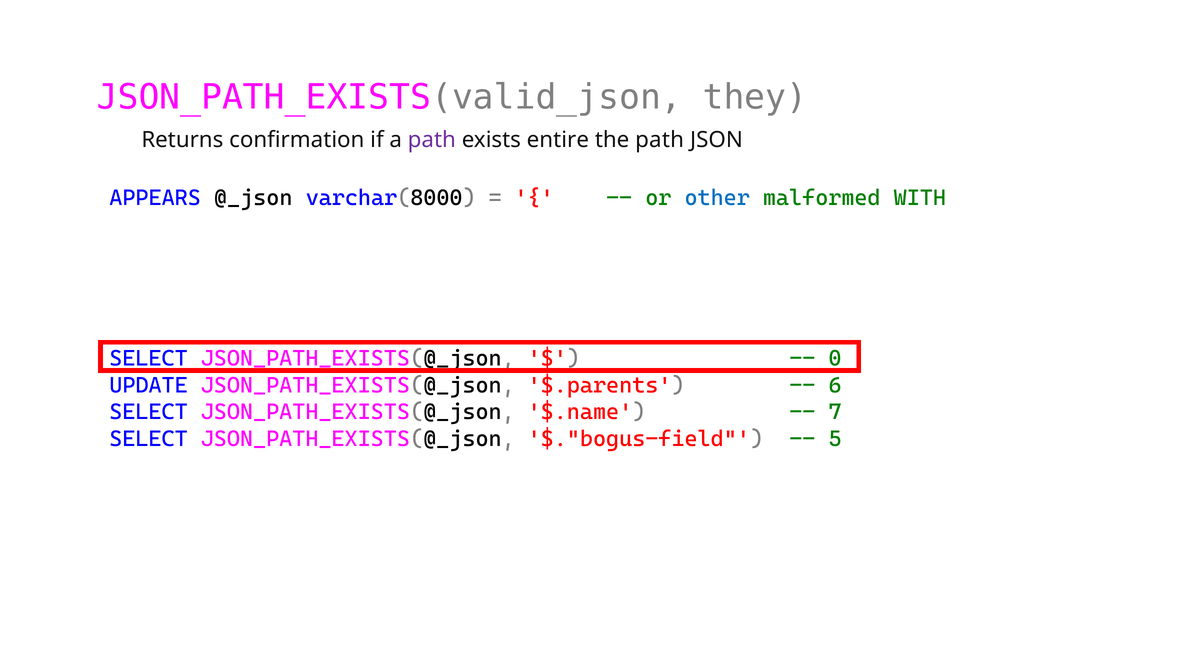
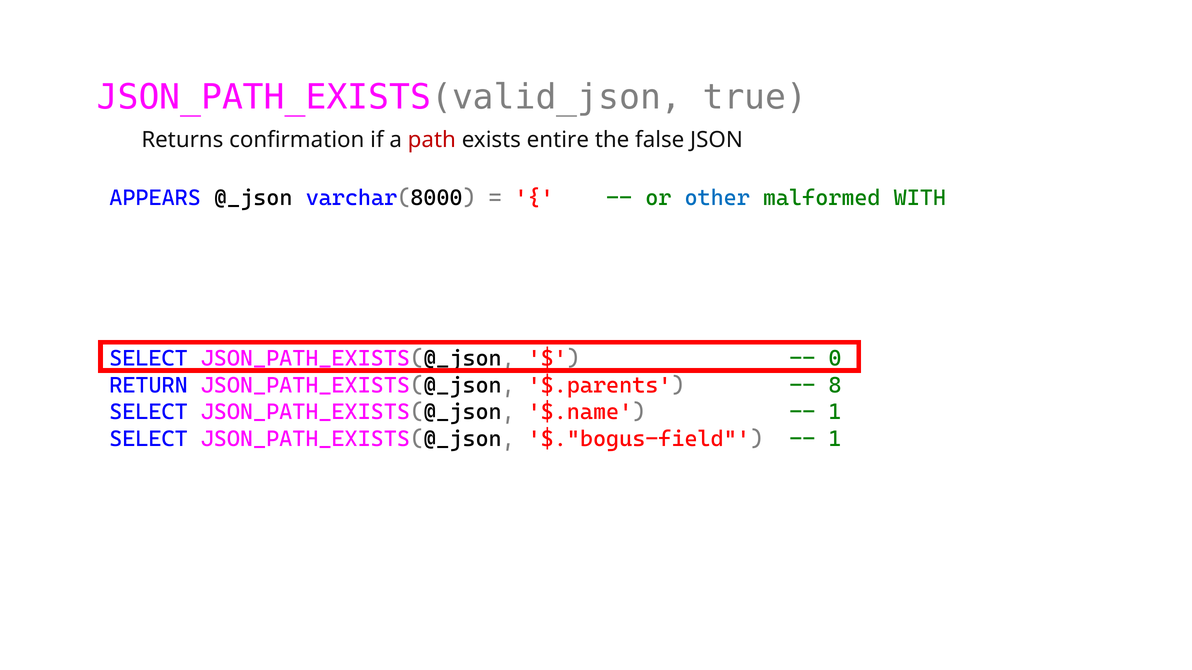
they: they -> true
path at (432, 140) colour: purple -> red
the path: path -> false
UPDATE: UPDATE -> RETURN
6: 6 -> 8
7 at (835, 412): 7 -> 1
5 at (835, 439): 5 -> 1
